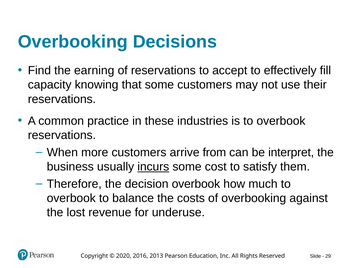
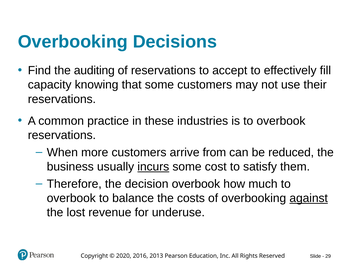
earning: earning -> auditing
interpret: interpret -> reduced
against underline: none -> present
